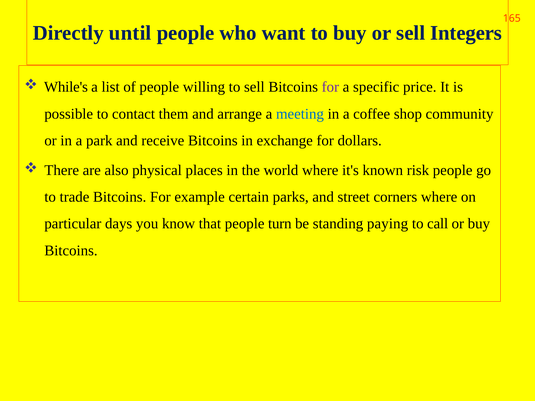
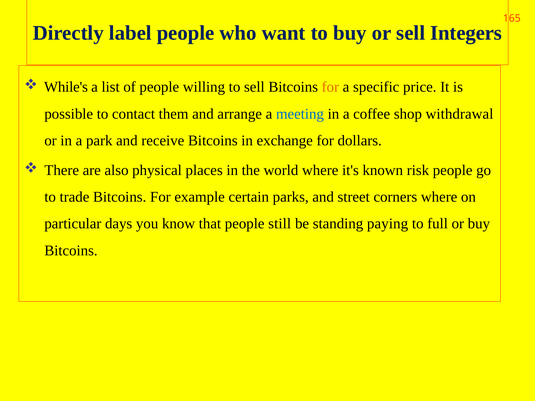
until: until -> label
for at (330, 87) colour: purple -> orange
community: community -> withdrawal
turn: turn -> still
call: call -> full
